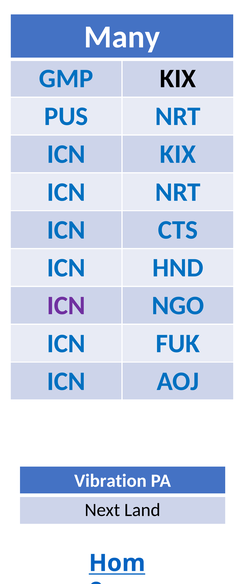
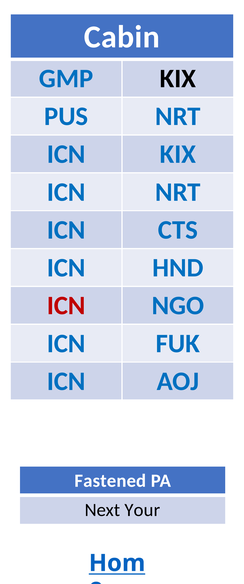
Many: Many -> Cabin
ICN at (66, 305) colour: purple -> red
Vibration: Vibration -> Fastened
Land: Land -> Your
